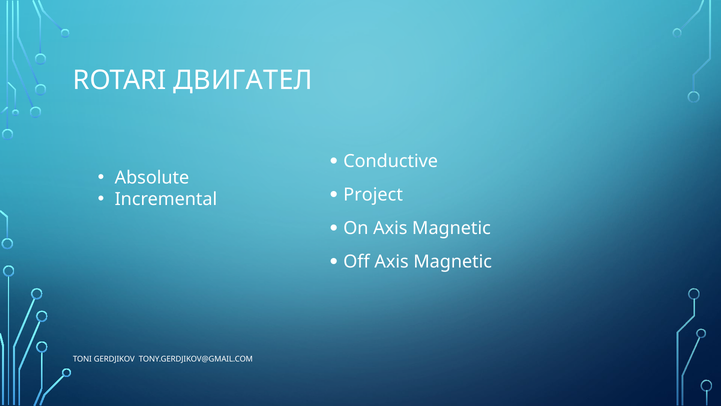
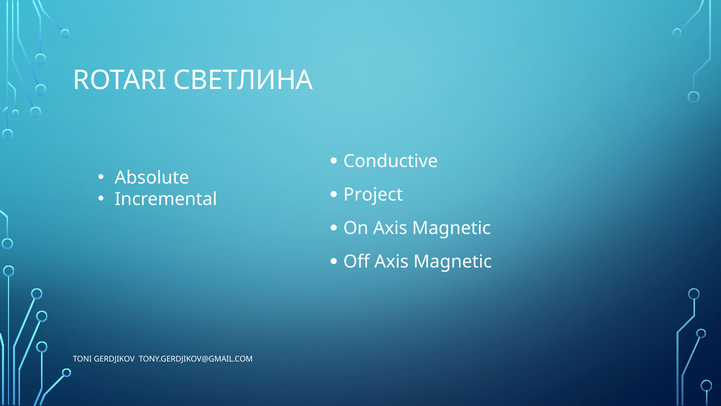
ДВИГАТЕЛ: ДВИГАТЕЛ -> СВЕТЛИНА
